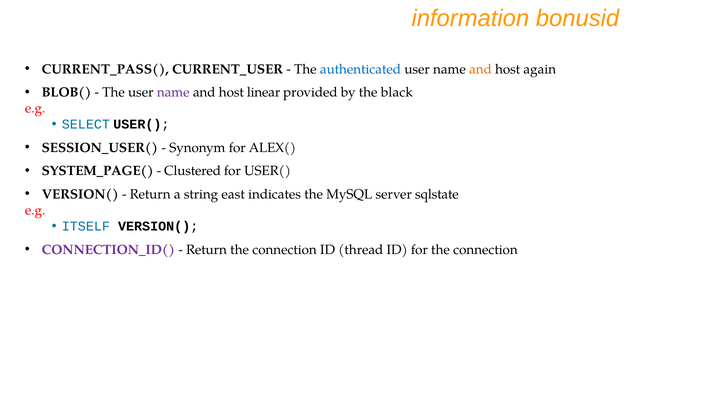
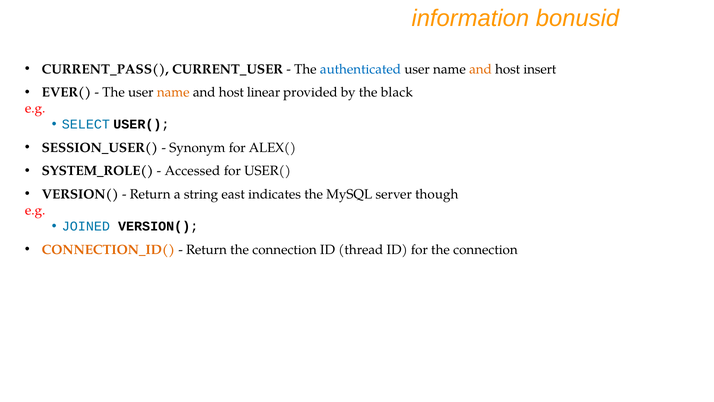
again: again -> insert
BLOB(: BLOB( -> EVER(
name at (173, 92) colour: purple -> orange
SYSTEM_PAGE(: SYSTEM_PAGE( -> SYSTEM_ROLE(
Clustered: Clustered -> Accessed
sqlstate: sqlstate -> though
ITSELF: ITSELF -> JOINED
CONNECTION_ID( colour: purple -> orange
